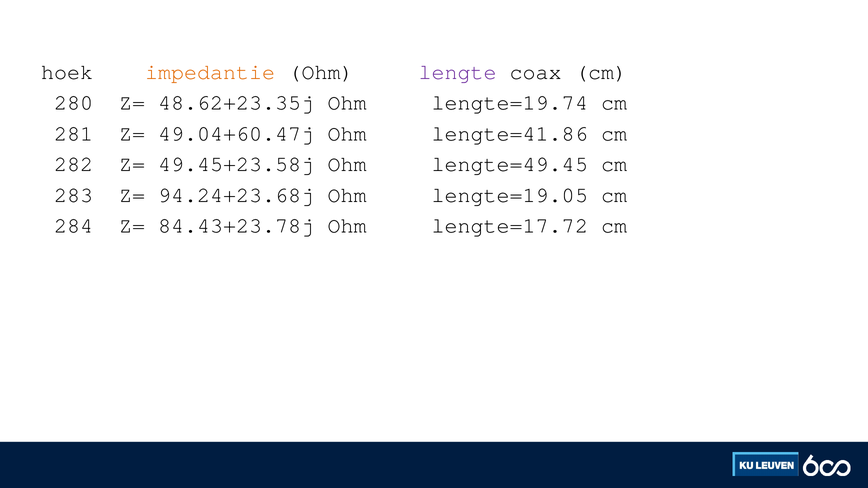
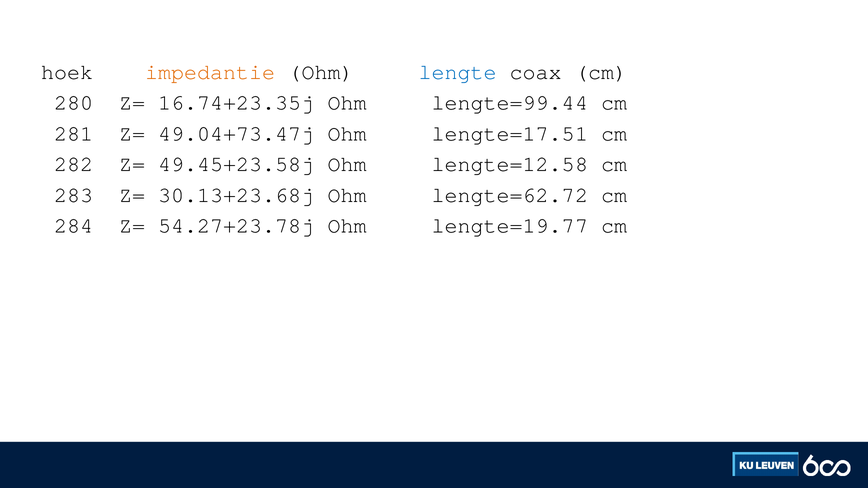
lengte colour: purple -> blue
48.62+23.35j: 48.62+23.35j -> 16.74+23.35j
lengte=19.74: lengte=19.74 -> lengte=99.44
49.04+60.47j: 49.04+60.47j -> 49.04+73.47j
lengte=41.86: lengte=41.86 -> lengte=17.51
lengte=49.45: lengte=49.45 -> lengte=12.58
94.24+23.68j: 94.24+23.68j -> 30.13+23.68j
lengte=19.05: lengte=19.05 -> lengte=62.72
84.43+23.78j: 84.43+23.78j -> 54.27+23.78j
lengte=17.72: lengte=17.72 -> lengte=19.77
